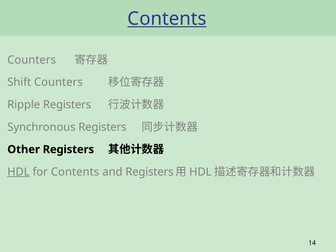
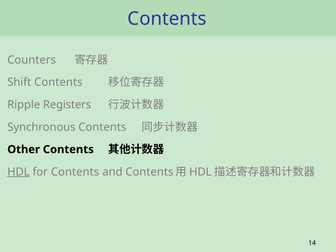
Contents at (167, 19) underline: present -> none
Shift Counters: Counters -> Contents
Synchronous Registers: Registers -> Contents
Other Registers: Registers -> Contents
and Registers: Registers -> Contents
